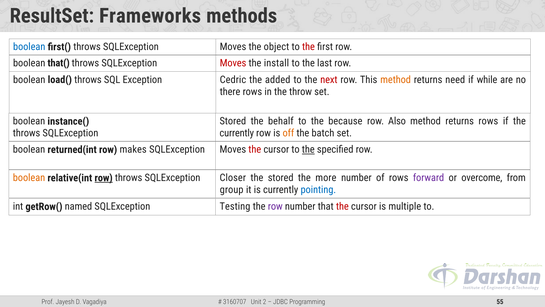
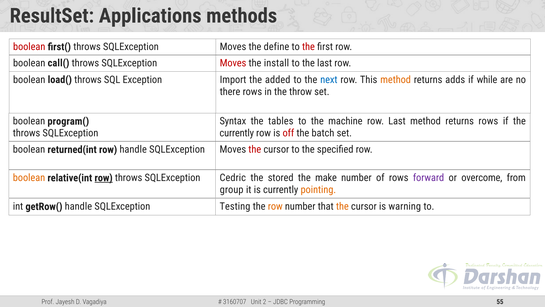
Frameworks: Frameworks -> Applications
boolean at (29, 47) colour: blue -> red
object: object -> define
that(: that( -> call(
Cedric: Cedric -> Import
next colour: red -> blue
need: need -> adds
instance(: instance( -> program(
Stored at (233, 121): Stored -> Syntax
behalf: behalf -> tables
because: because -> machine
row Also: Also -> Last
off colour: orange -> red
row makes: makes -> handle
the at (308, 149) underline: present -> none
Closer: Closer -> Cedric
more: more -> make
pointing colour: blue -> orange
getRow( named: named -> handle
row at (275, 206) colour: purple -> orange
the at (342, 206) colour: red -> orange
multiple: multiple -> warning
